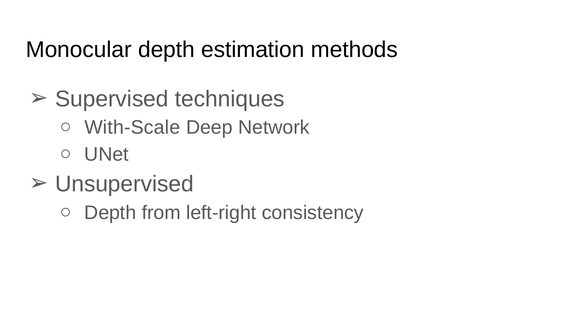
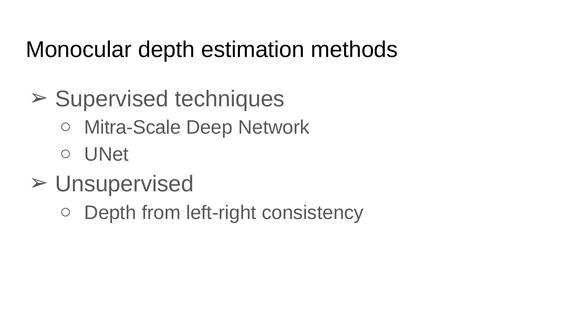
With-Scale: With-Scale -> Mitra-Scale
